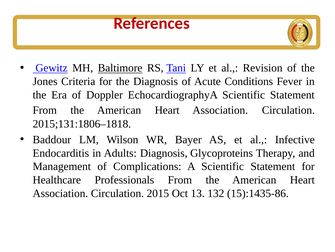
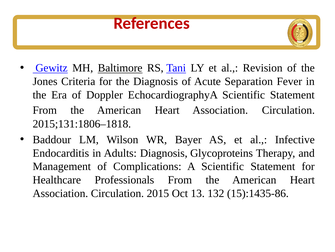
Conditions: Conditions -> Separation
